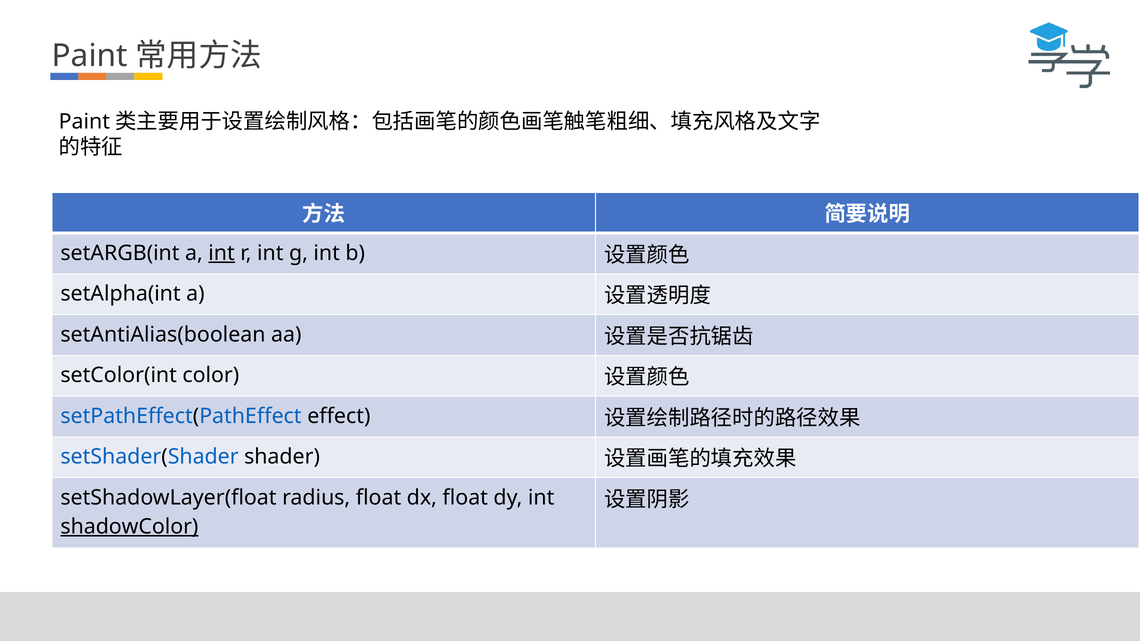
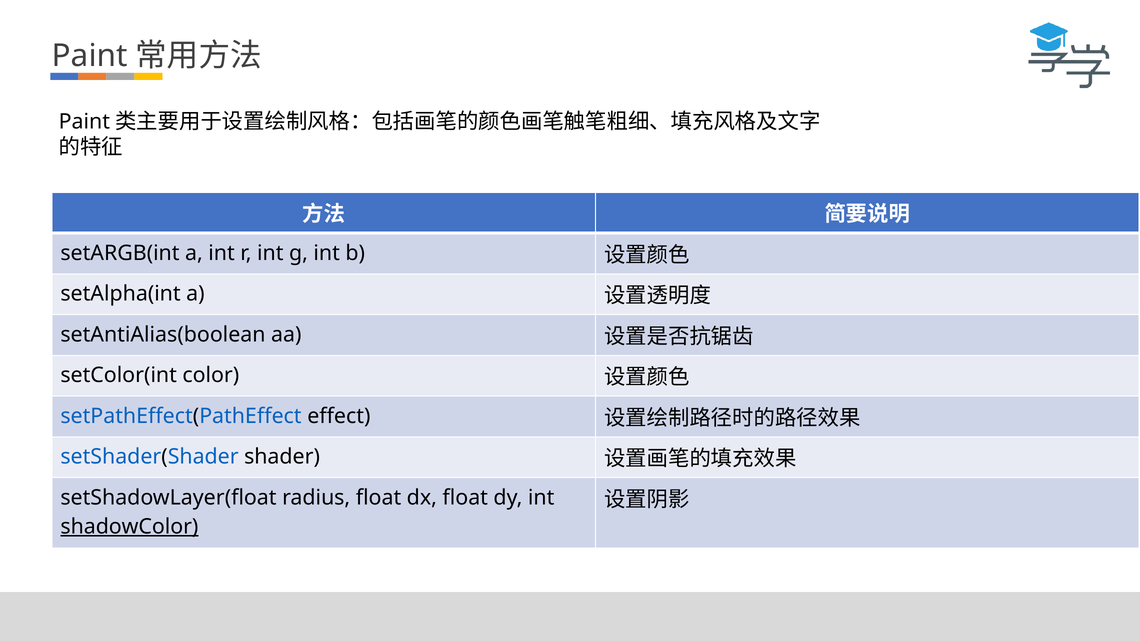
int at (222, 253) underline: present -> none
